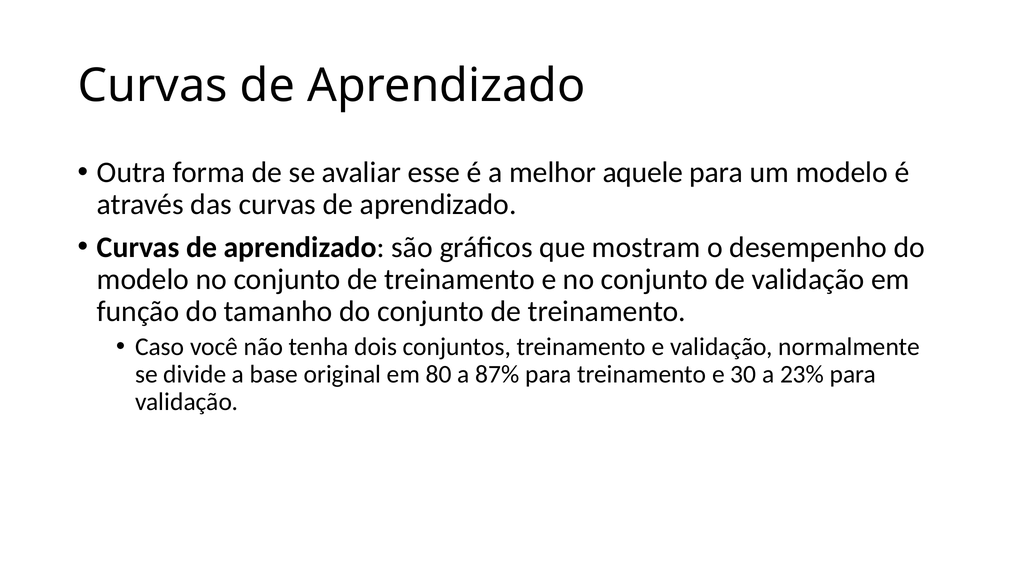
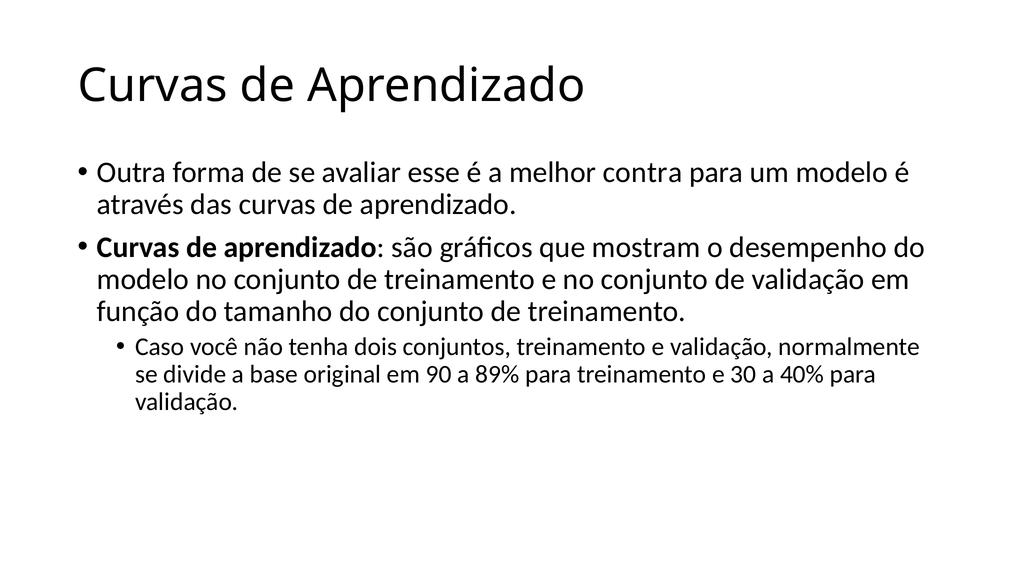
aquele: aquele -> contra
80: 80 -> 90
87%: 87% -> 89%
23%: 23% -> 40%
